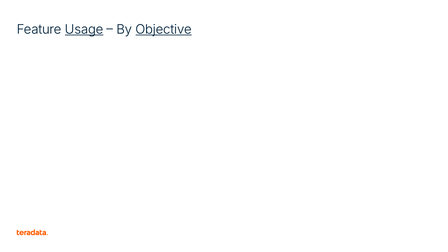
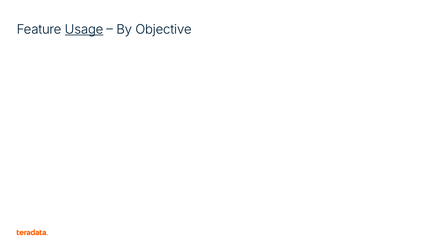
Objective underline: present -> none
